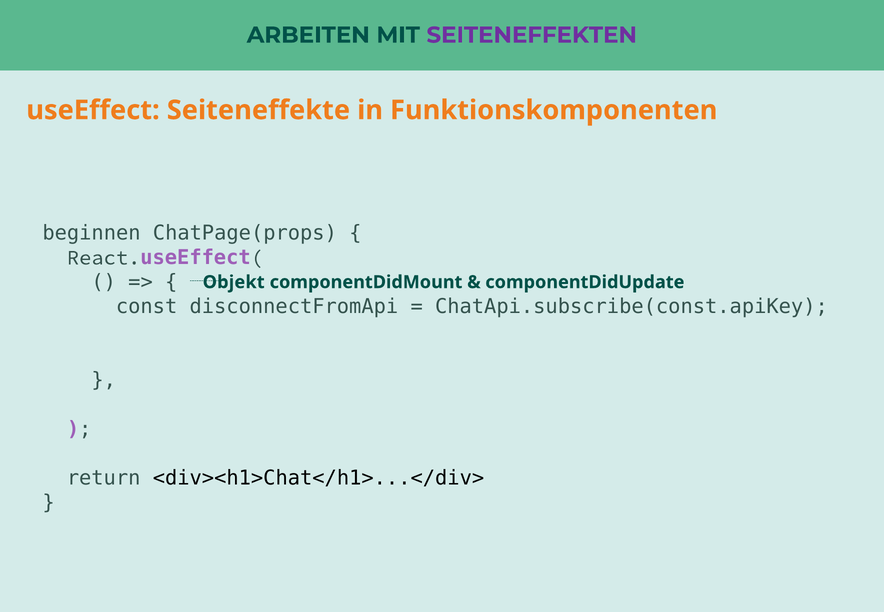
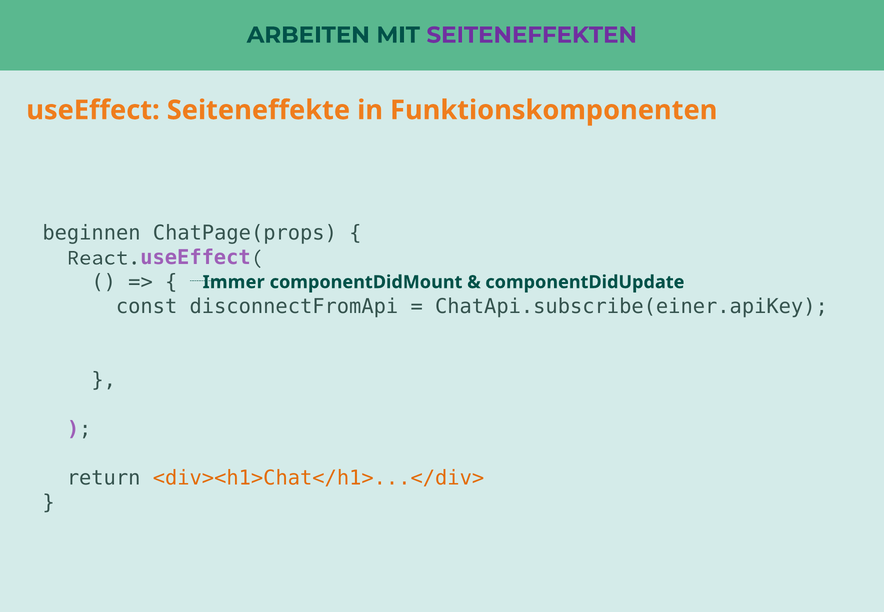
Objekt: Objekt -> Immer
ChatApi.subscribe(const.apiKey: ChatApi.subscribe(const.apiKey -> ChatApi.subscribe(einer.apiKey
<div><h1>Chat</h1>...</div> colour: black -> orange
